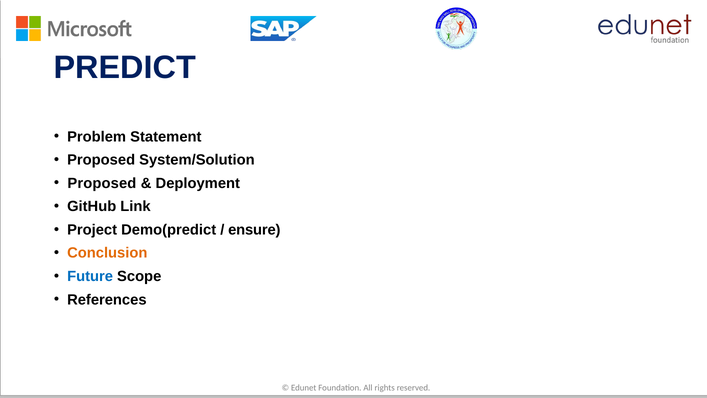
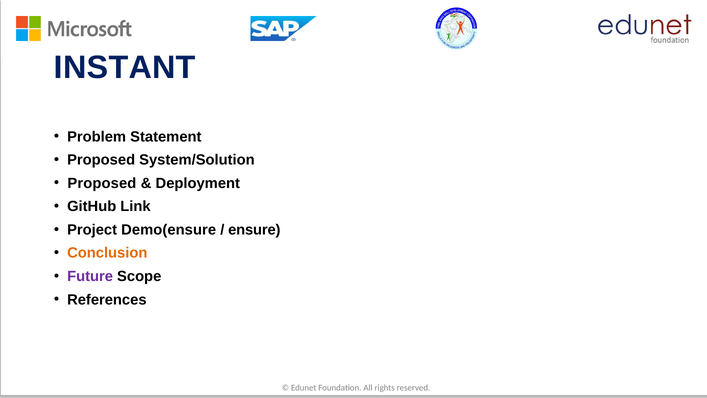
PREDICT: PREDICT -> INSTANT
Demo(predict: Demo(predict -> Demo(ensure
Future colour: blue -> purple
